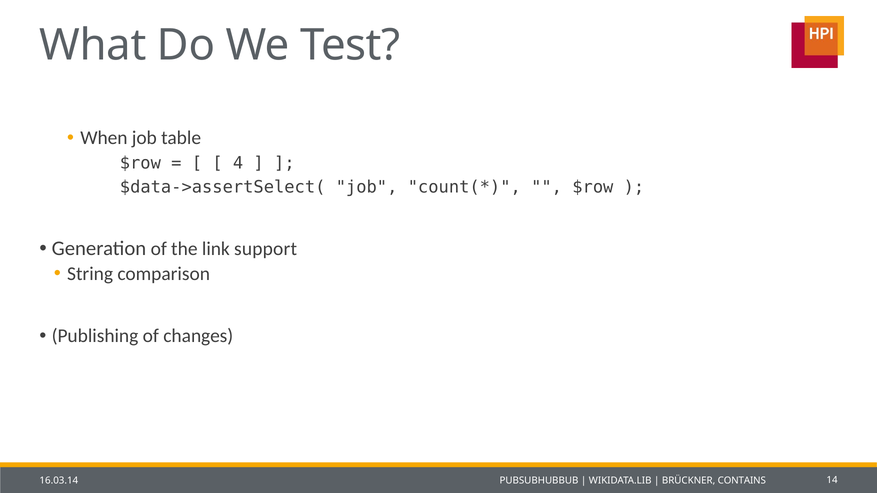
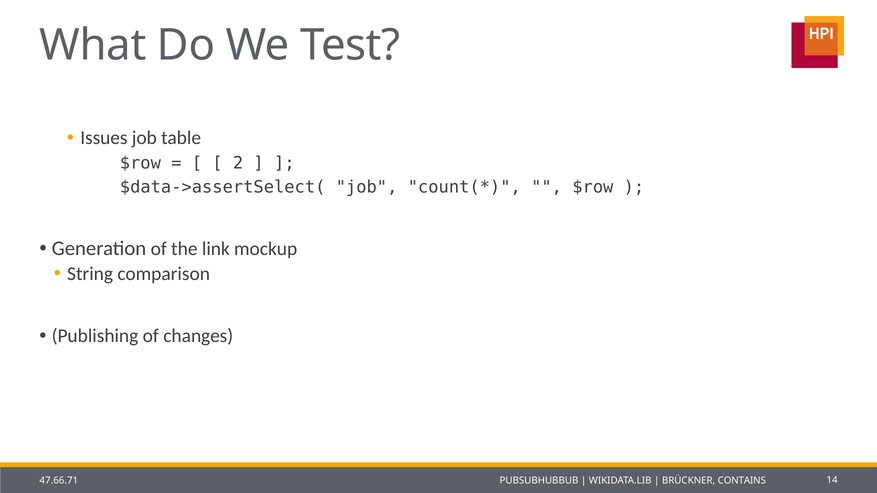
When: When -> Issues
4: 4 -> 2
support: support -> mockup
16.03.14: 16.03.14 -> 47.66.71
